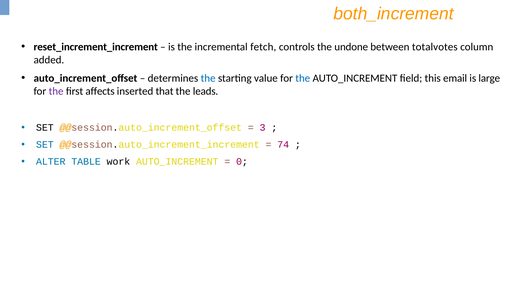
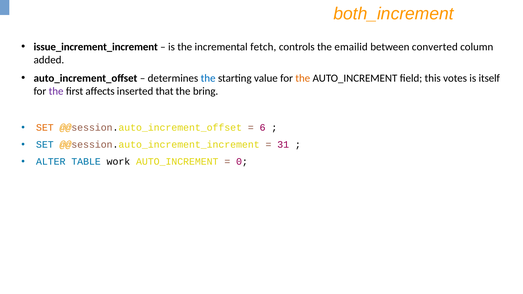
reset_increment_increment: reset_increment_increment -> issue_increment_increment
undone: undone -> emailid
totalvotes: totalvotes -> converted
the at (303, 78) colour: blue -> orange
email: email -> votes
large: large -> itself
leads: leads -> bring
SET at (45, 128) colour: black -> orange
3: 3 -> 6
74: 74 -> 31
